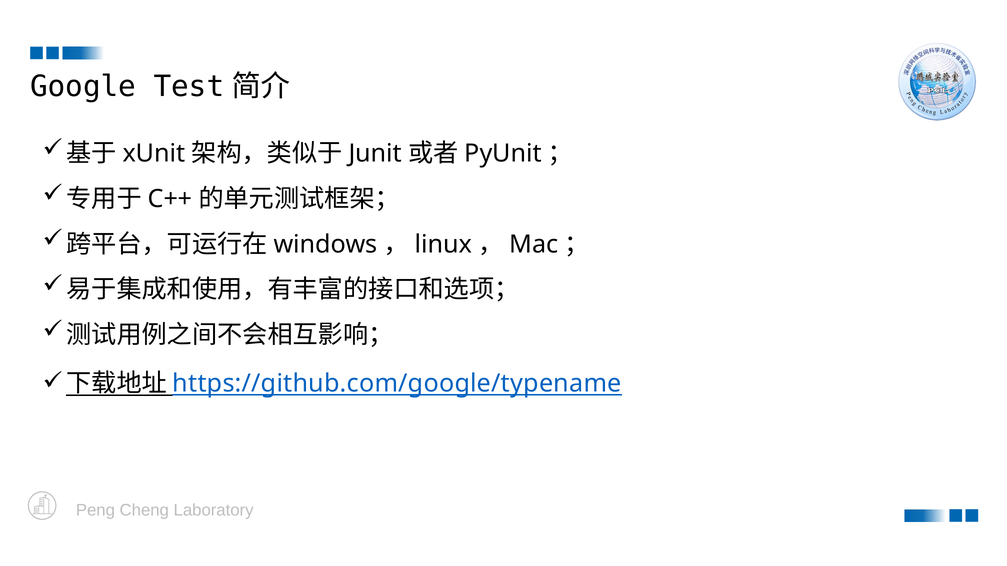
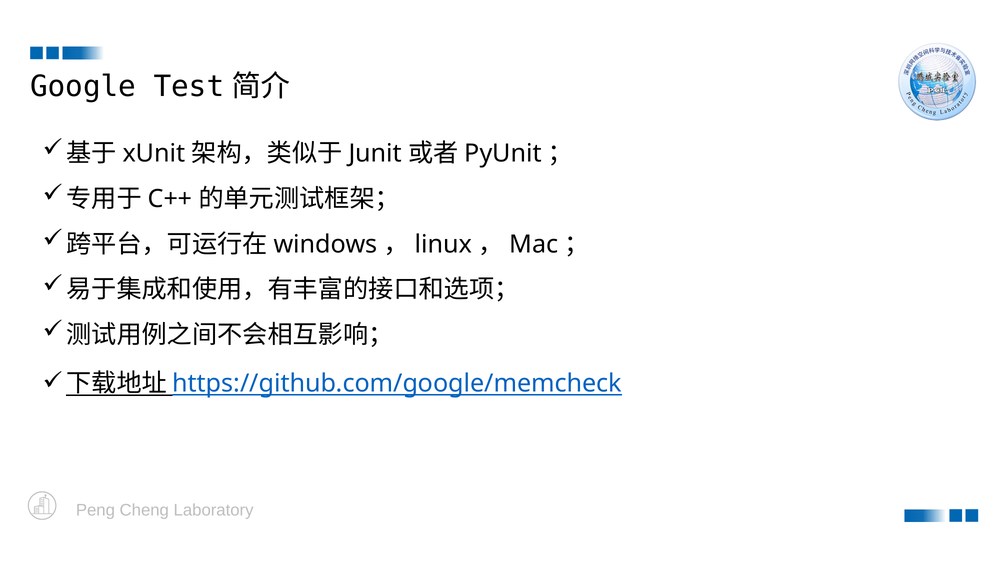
https://github.com/google/typename: https://github.com/google/typename -> https://github.com/google/memcheck
